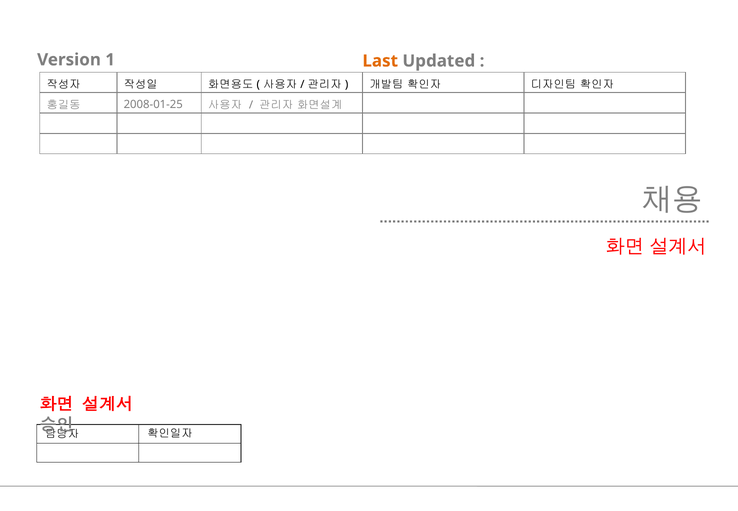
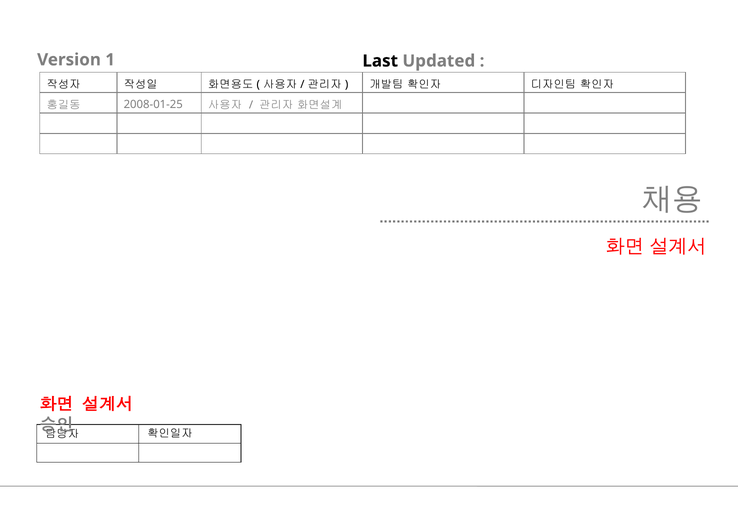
Last colour: orange -> black
